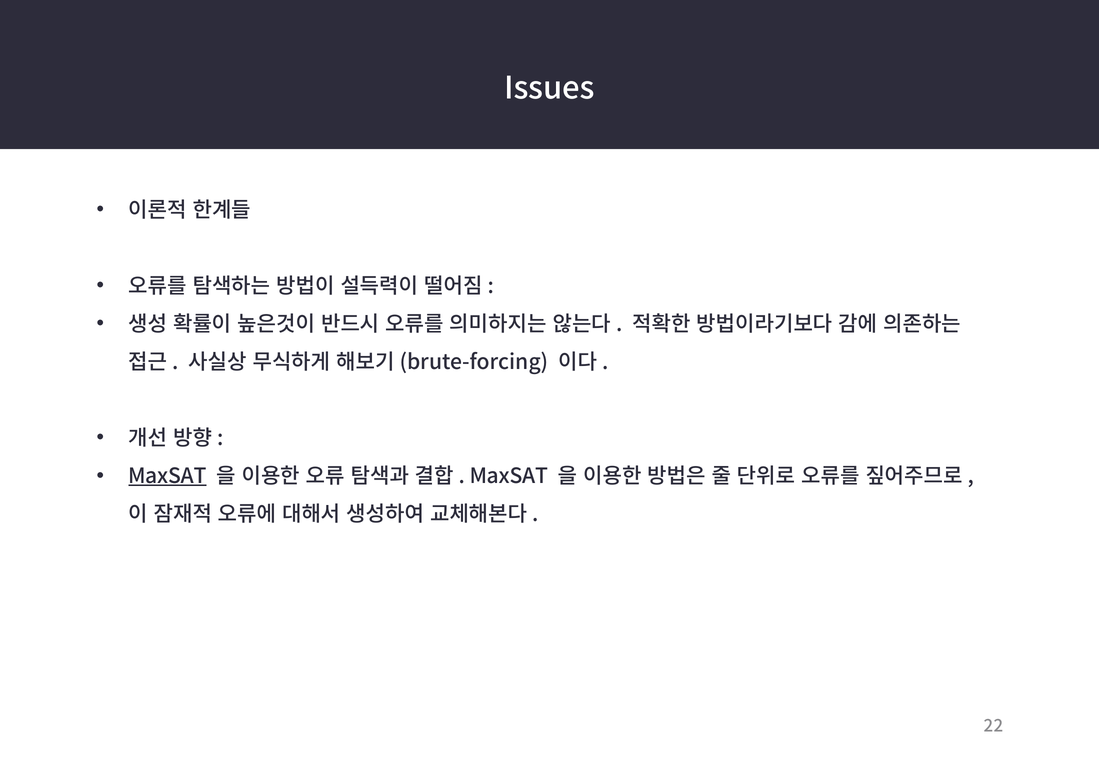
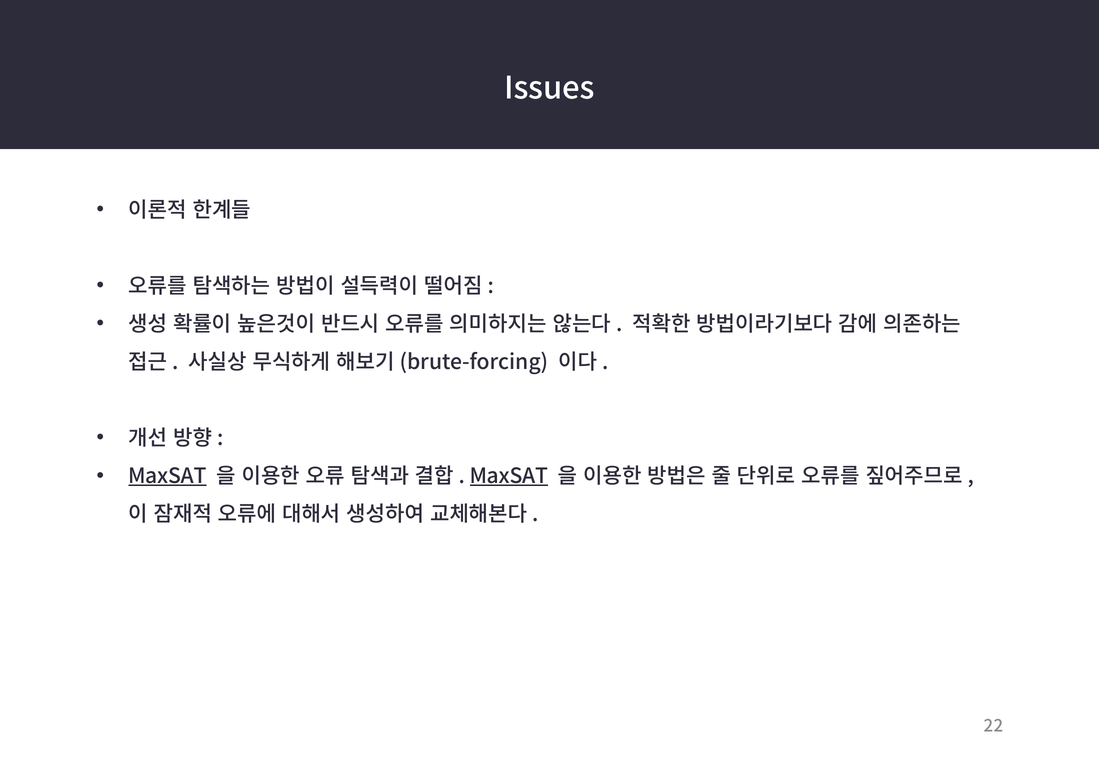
MaxSAT at (509, 476) underline: none -> present
